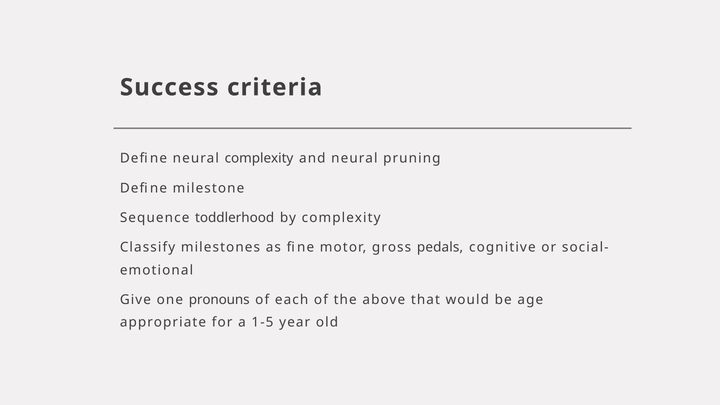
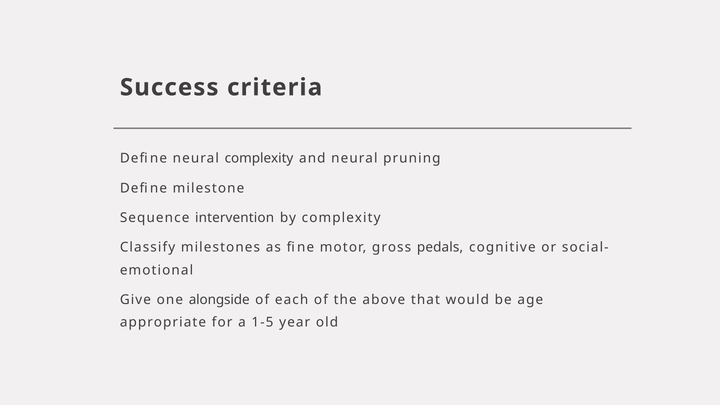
toddlerhood: toddlerhood -> intervention
pronouns: pronouns -> alongside
